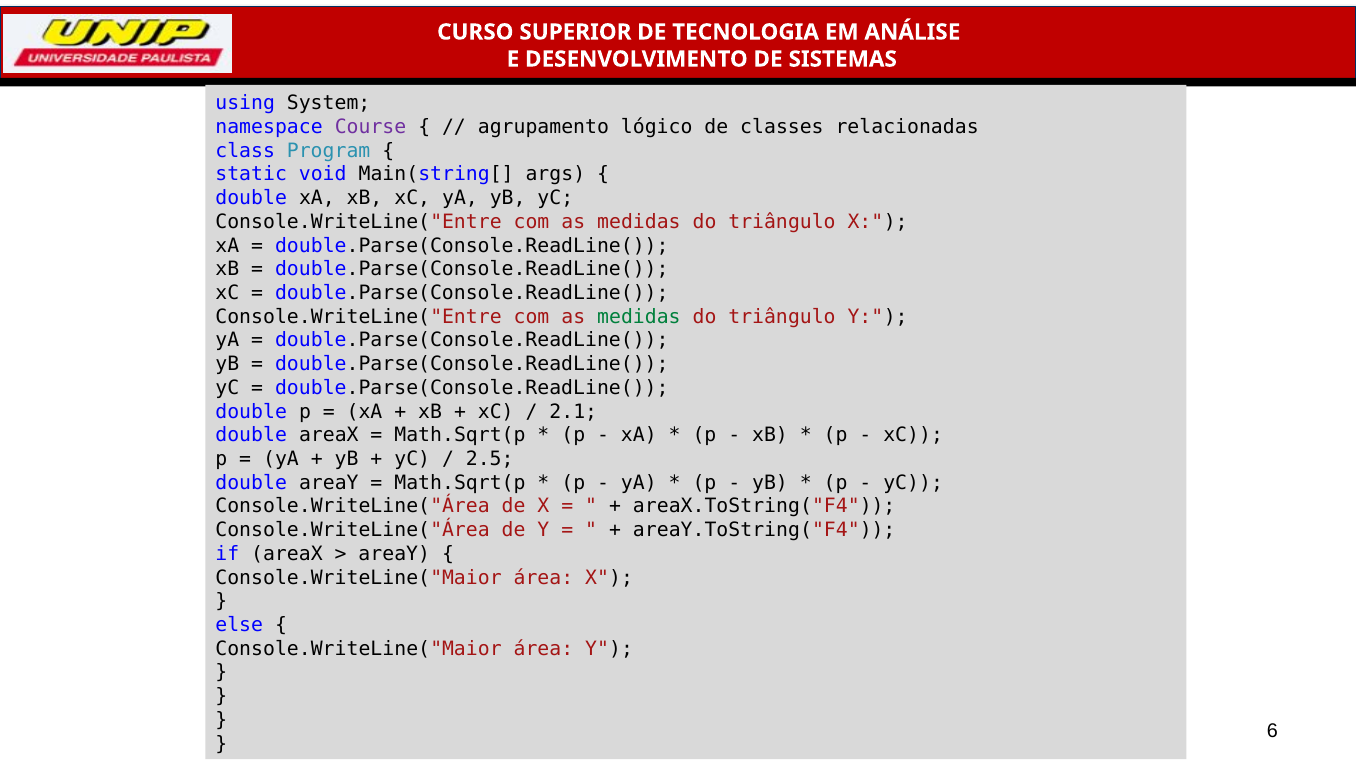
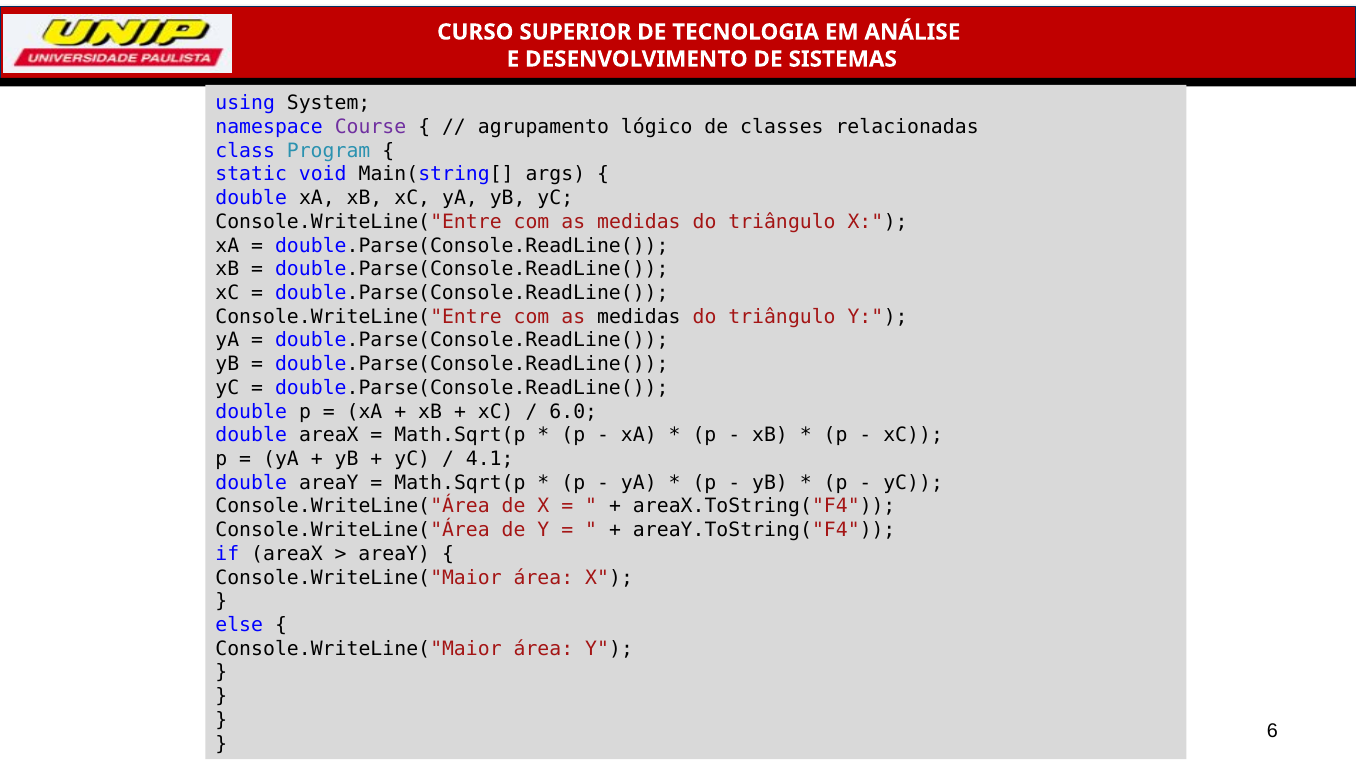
medidas at (639, 317) colour: green -> black
2.1: 2.1 -> 6.0
2.5: 2.5 -> 4.1
